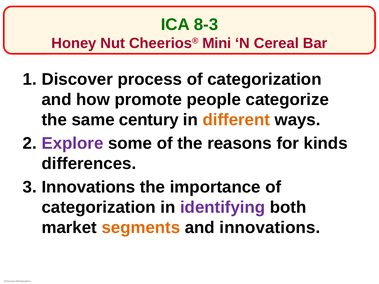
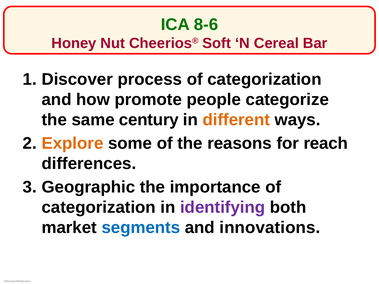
8-3: 8-3 -> 8-6
Mini: Mini -> Soft
Explore colour: purple -> orange
kinds: kinds -> reach
Innovations at (88, 187): Innovations -> Geographic
segments colour: orange -> blue
